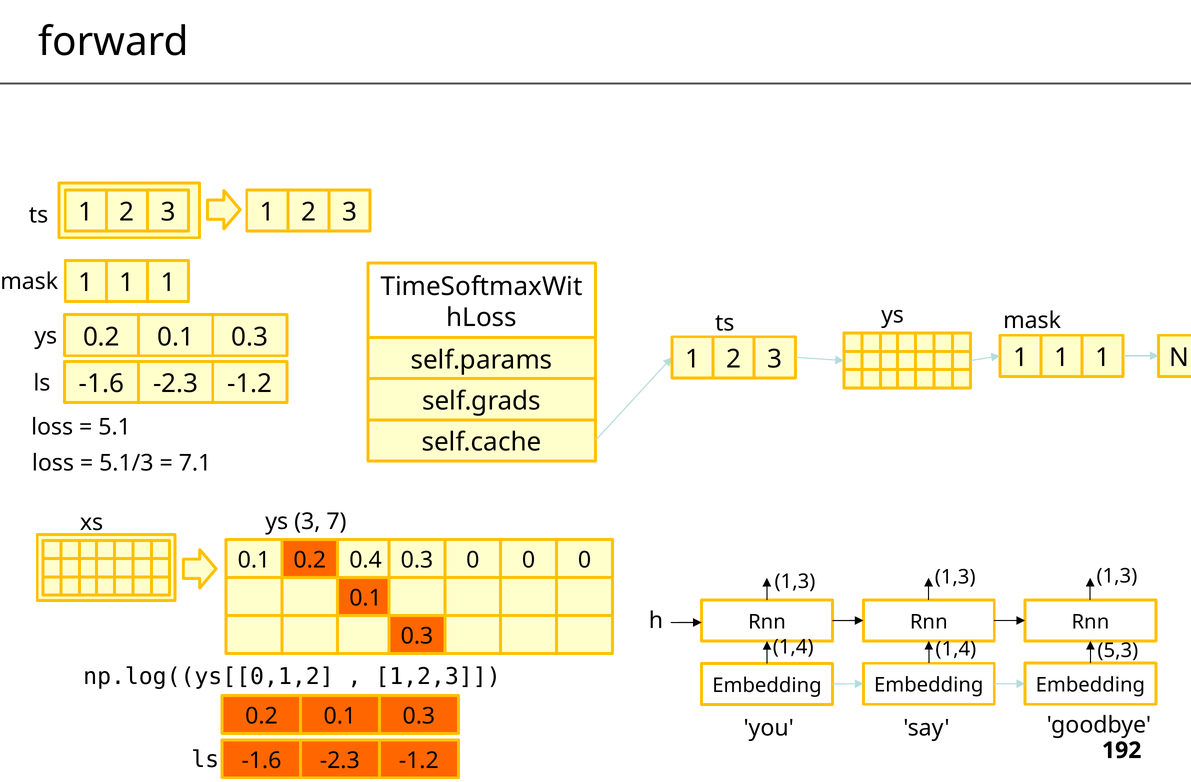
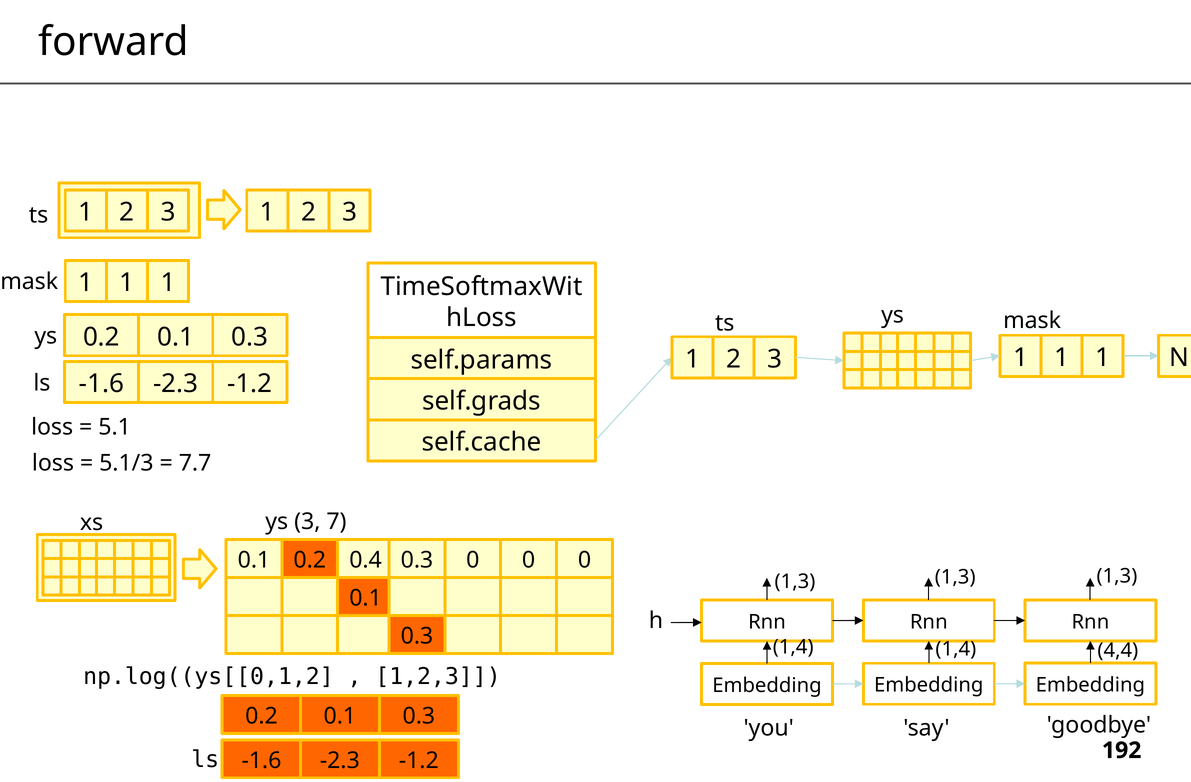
7.1: 7.1 -> 7.7
5,3: 5,3 -> 4,4
